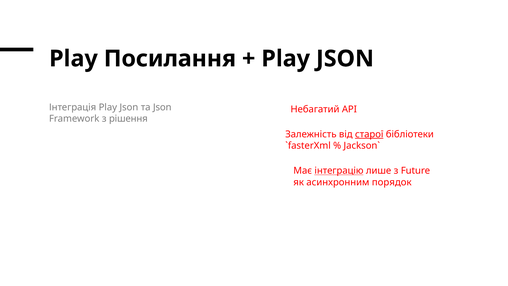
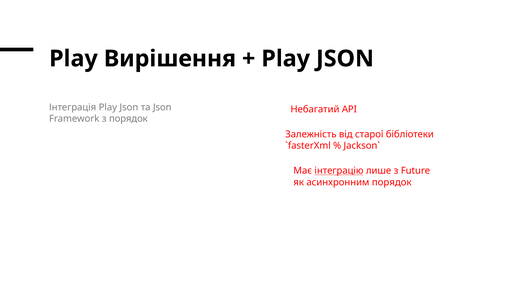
Посилання: Посилання -> Вирішення
з рішення: рішення -> порядок
старої underline: present -> none
